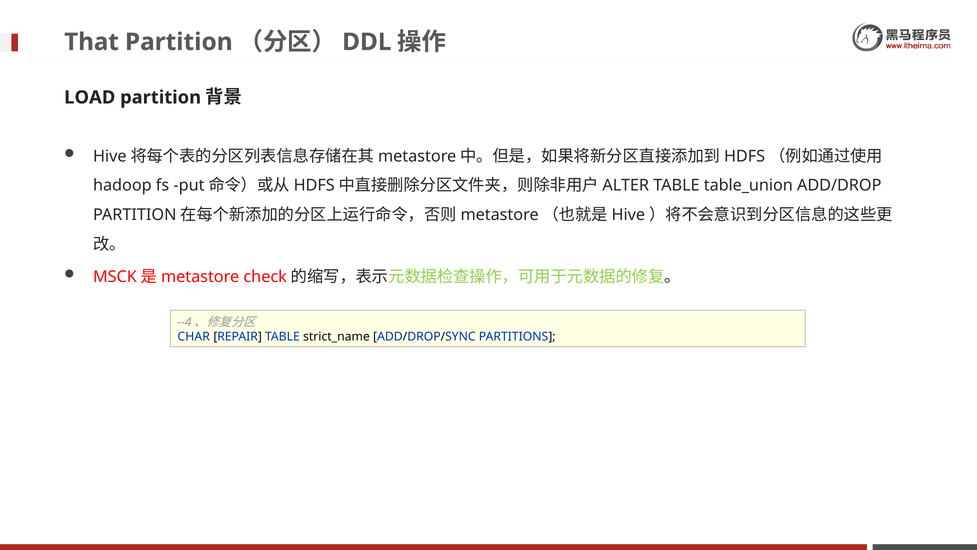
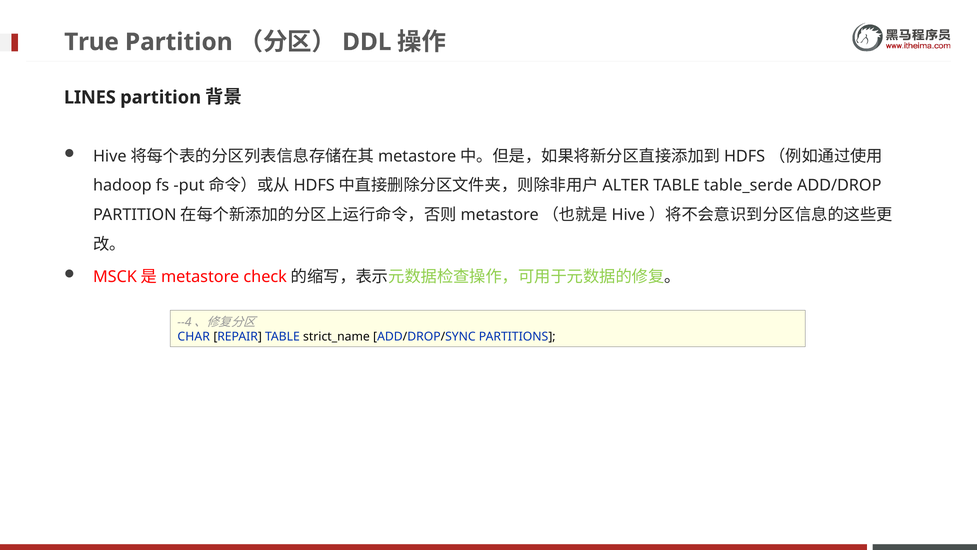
That: That -> True
LOAD: LOAD -> LINES
table_union: table_union -> table_serde
